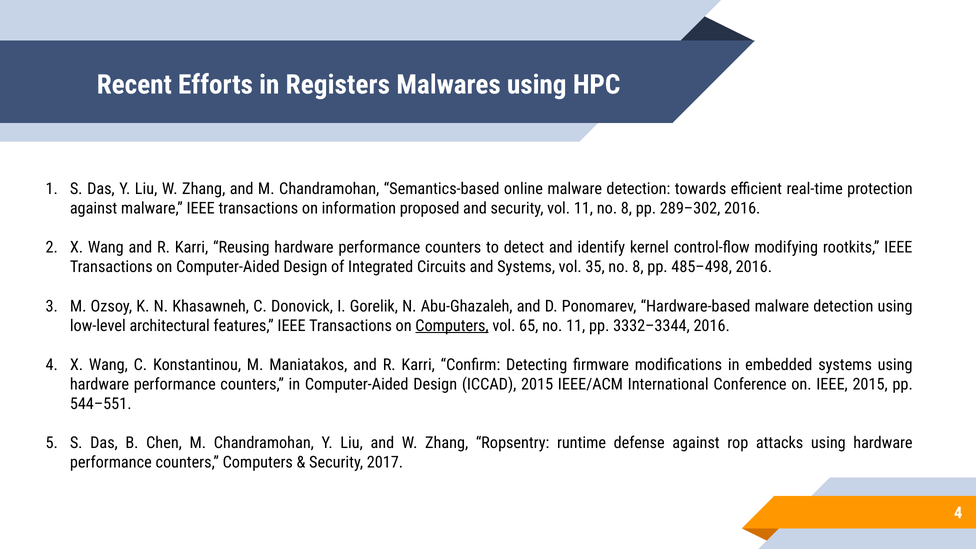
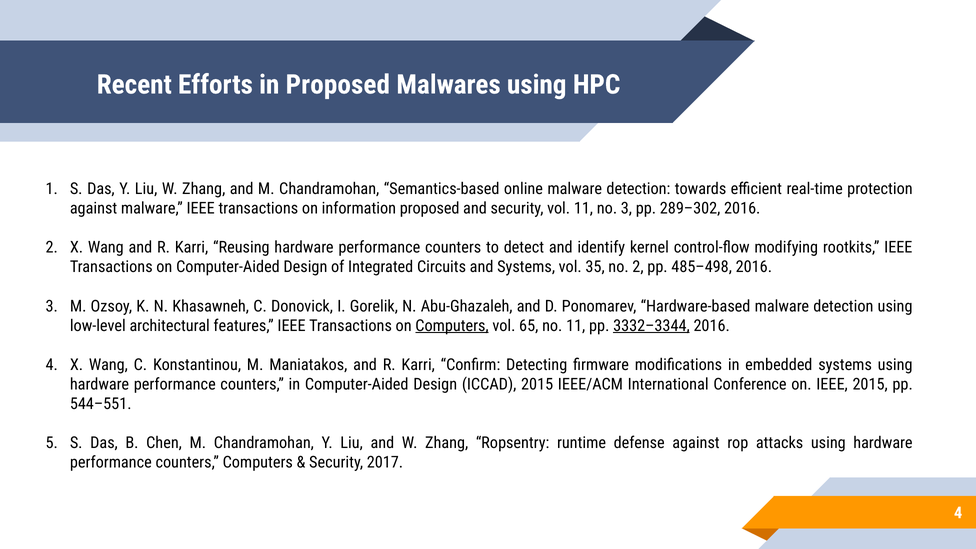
in Registers: Registers -> Proposed
11 no 8: 8 -> 3
35 no 8: 8 -> 2
3332–3344 underline: none -> present
